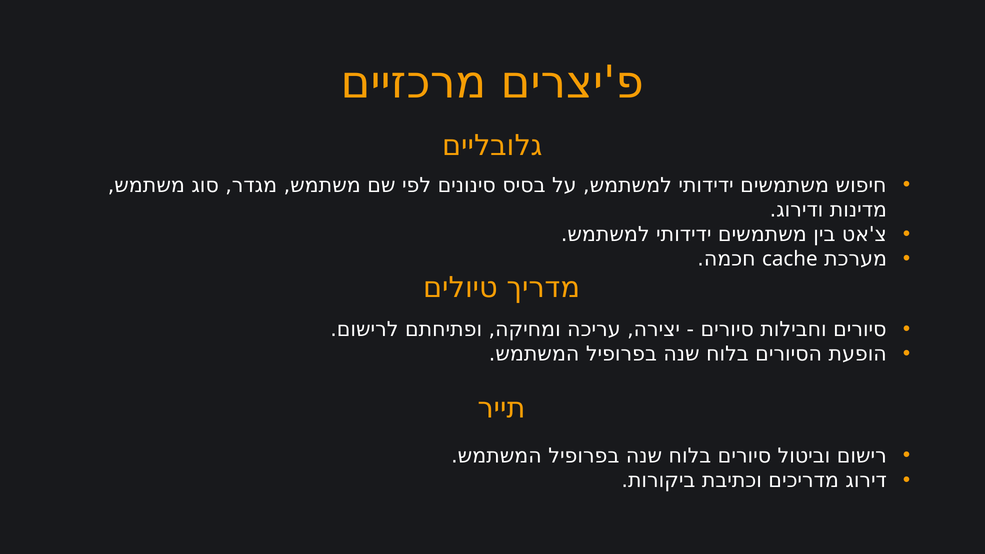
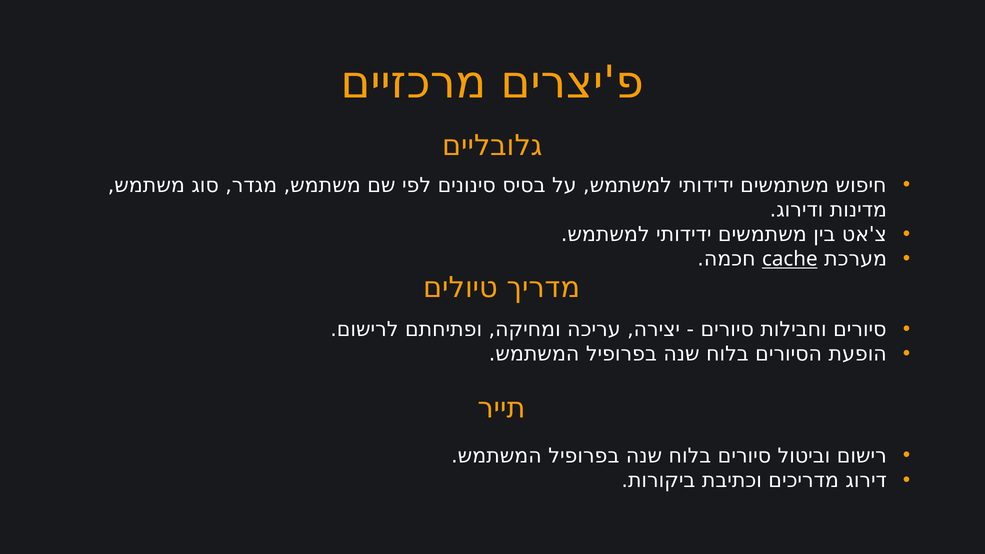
cache underline: none -> present
